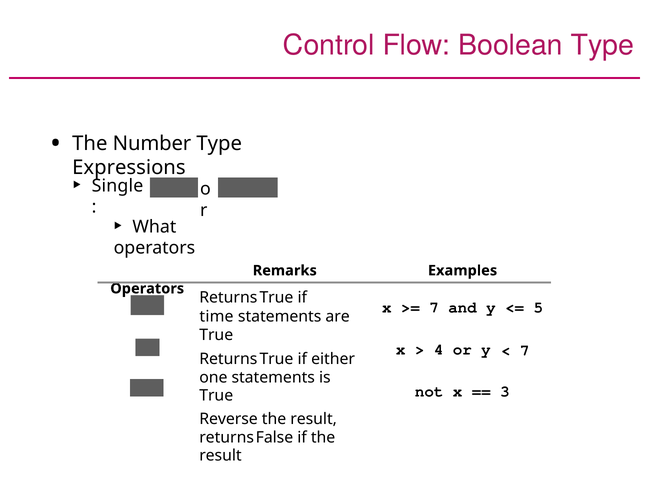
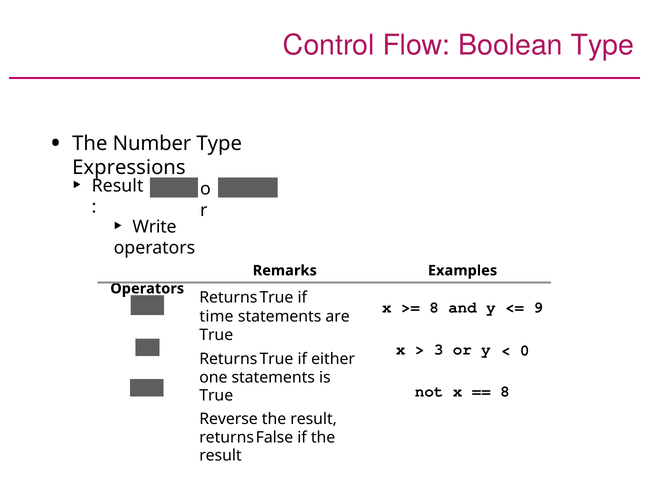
Single at (117, 186): Single -> Result
What: What -> Write
7 at (434, 308): 7 -> 8
5: 5 -> 9
4: 4 -> 3
7 at (525, 350): 7 -> 0
3 at (505, 391): 3 -> 8
